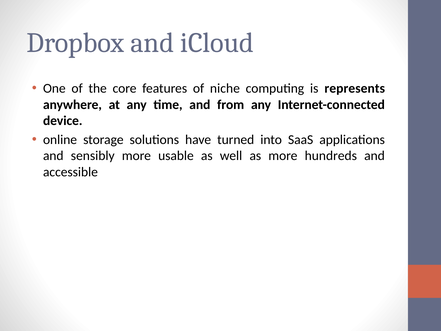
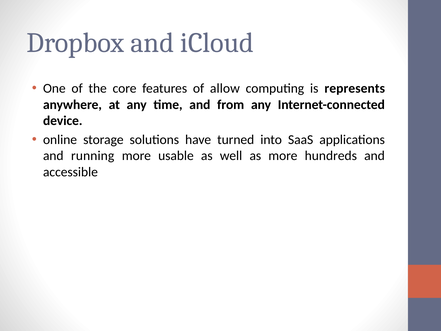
niche: niche -> allow
sensibly: sensibly -> running
